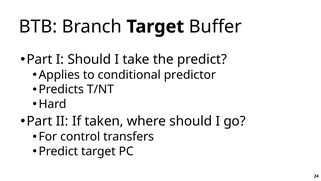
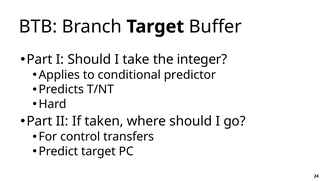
the predict: predict -> integer
